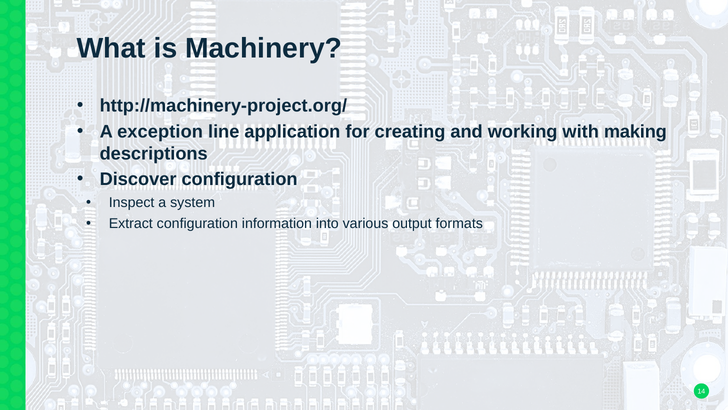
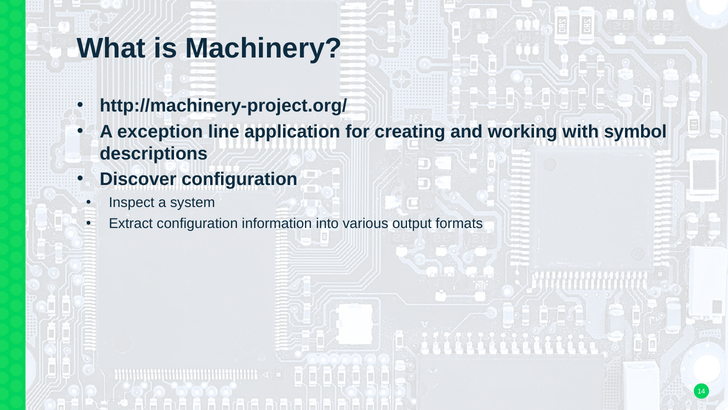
making: making -> symbol
